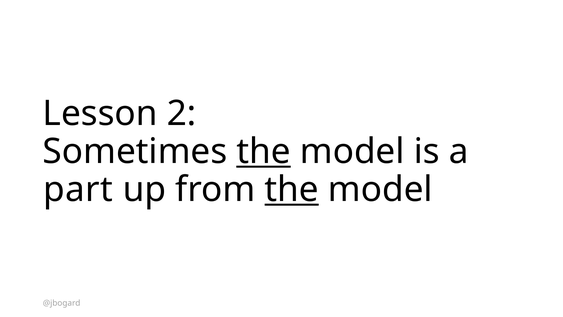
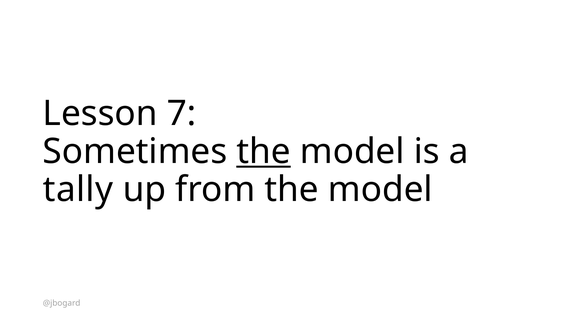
2: 2 -> 7
part: part -> tally
the at (292, 189) underline: present -> none
